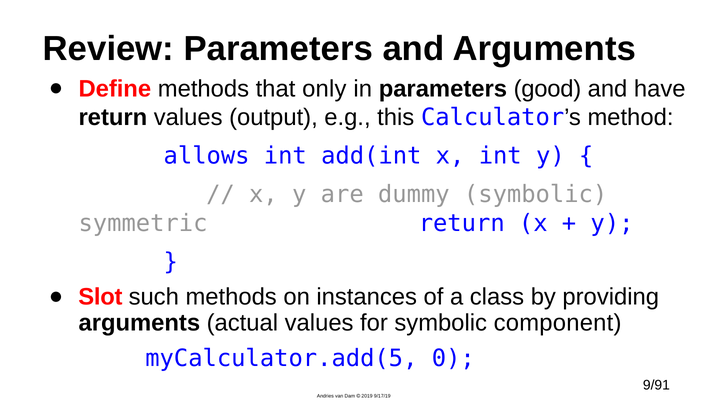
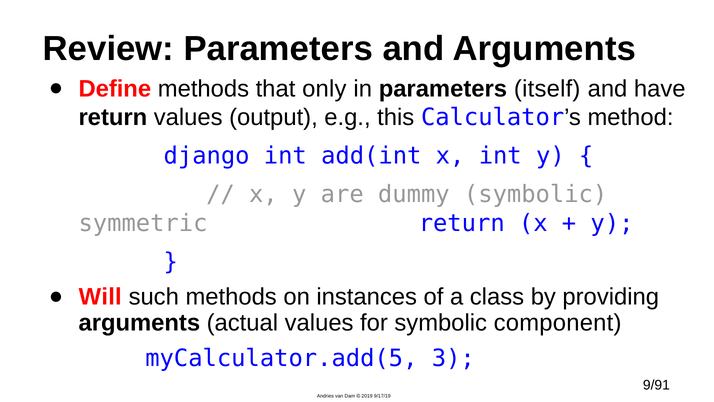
good: good -> itself
allows: allows -> django
Slot: Slot -> Will
0: 0 -> 3
